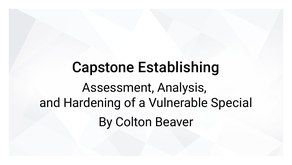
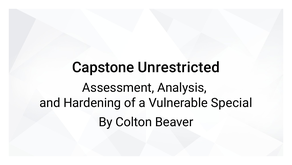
Establishing: Establishing -> Unrestricted
